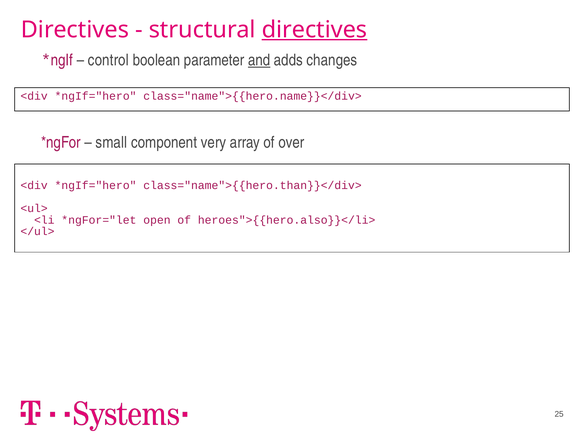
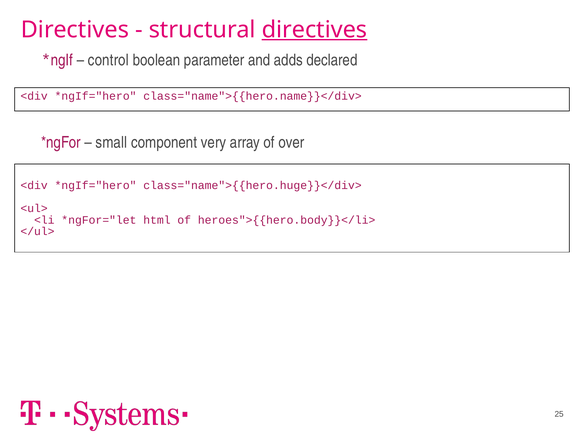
and underline: present -> none
changes: changes -> declared
class="name">{{hero.than}}</div>: class="name">{{hero.than}}</div> -> class="name">{{hero.huge}}</div>
open: open -> html
heroes">{{hero.also}}</li>: heroes">{{hero.also}}</li> -> heroes">{{hero.body}}</li>
